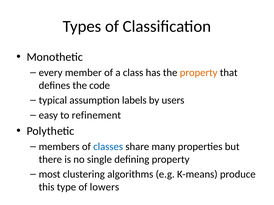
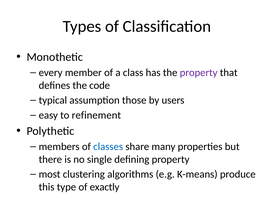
property at (199, 73) colour: orange -> purple
labels: labels -> those
lowers: lowers -> exactly
